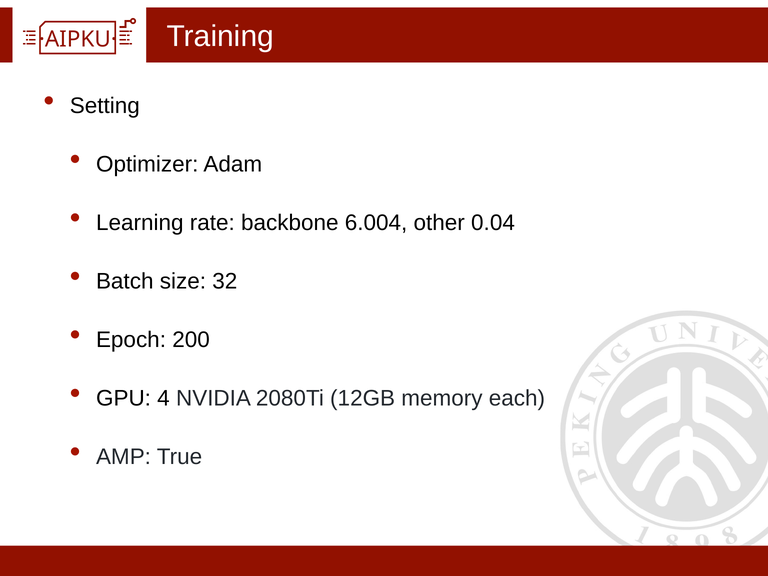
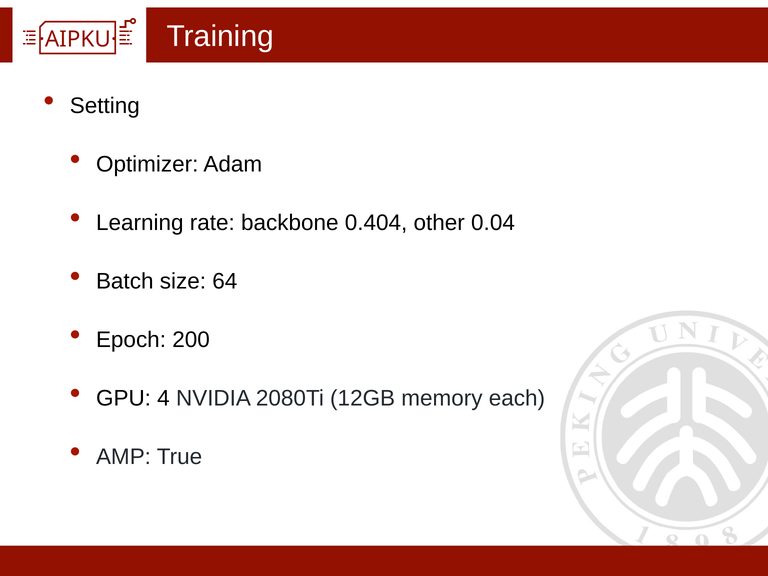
6.004: 6.004 -> 0.404
32: 32 -> 64
